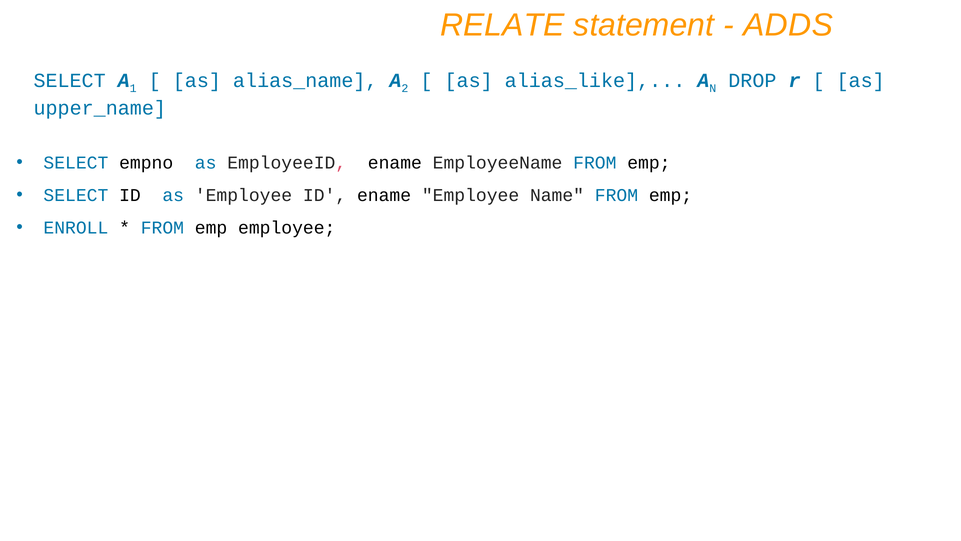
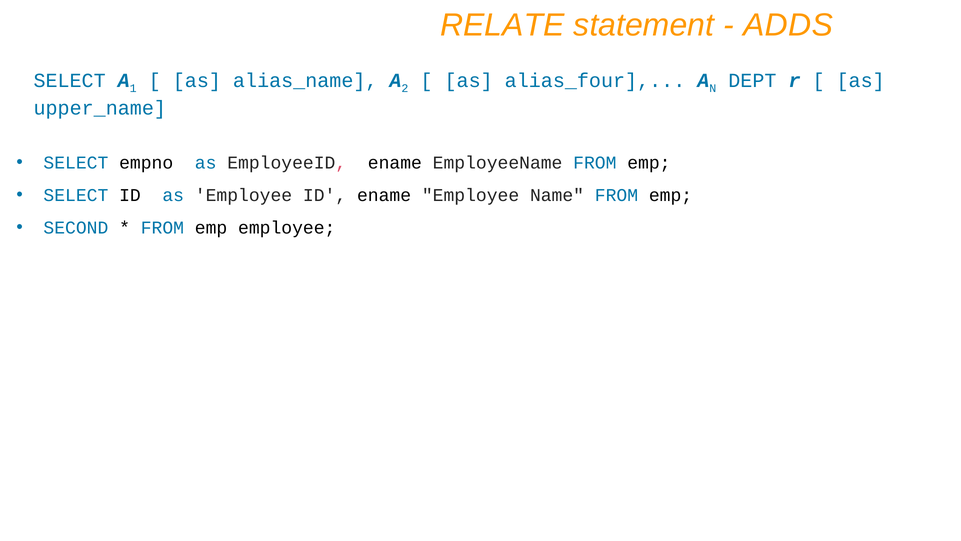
alias_like: alias_like -> alias_four
DROP: DROP -> DEPT
ENROLL: ENROLL -> SECOND
